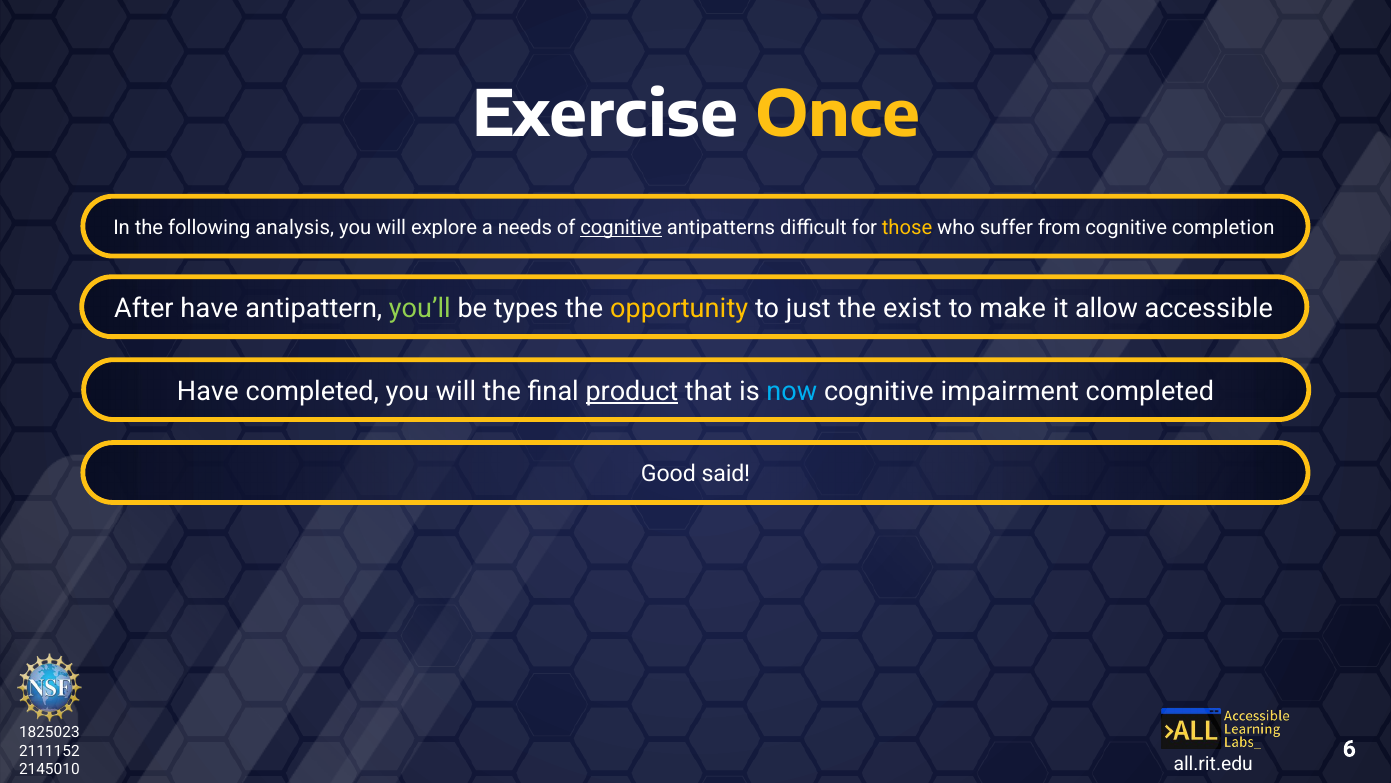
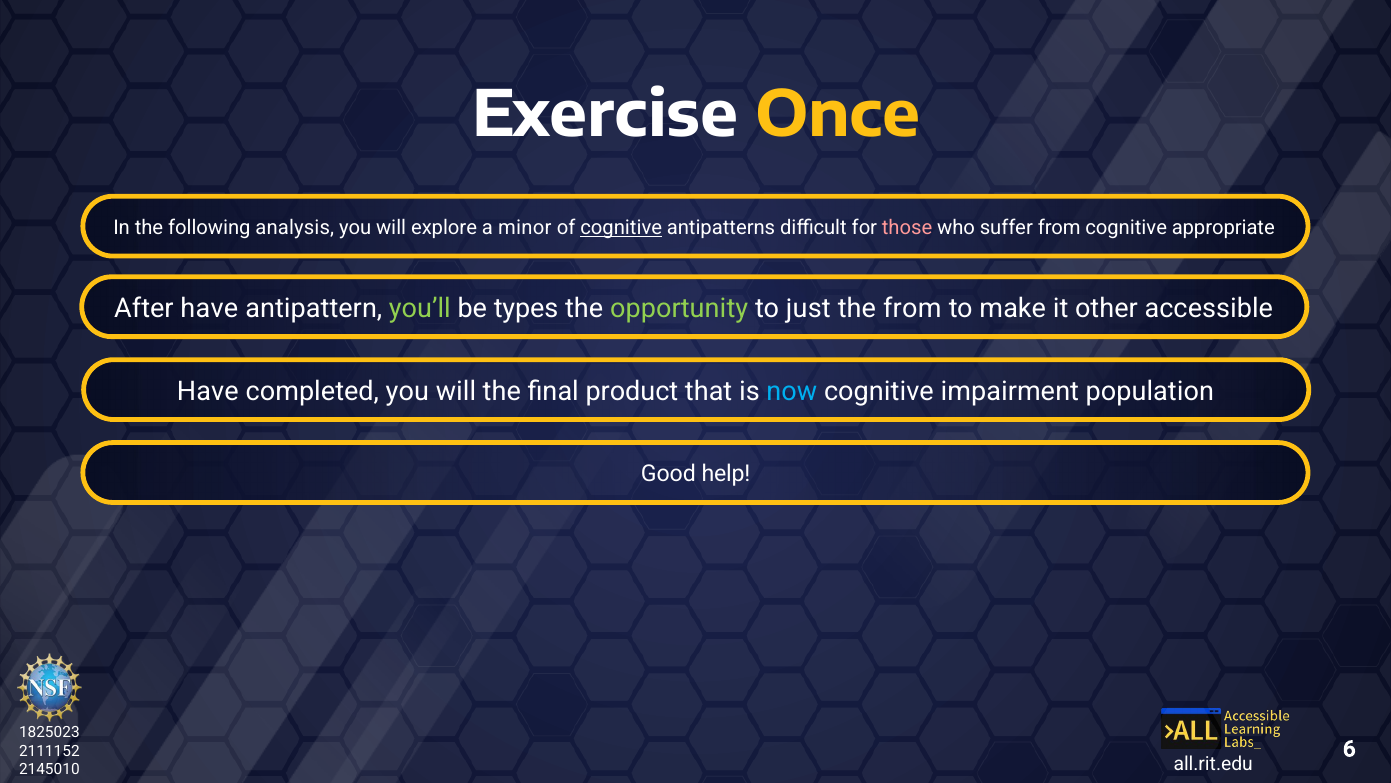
needs: needs -> minor
those colour: yellow -> pink
completion: completion -> appropriate
opportunity colour: yellow -> light green
the exist: exist -> from
allow: allow -> other
product underline: present -> none
impairment completed: completed -> population
said: said -> help
